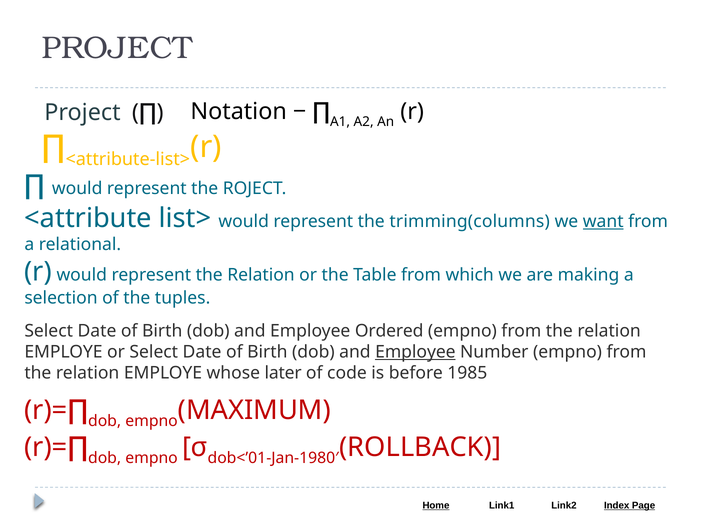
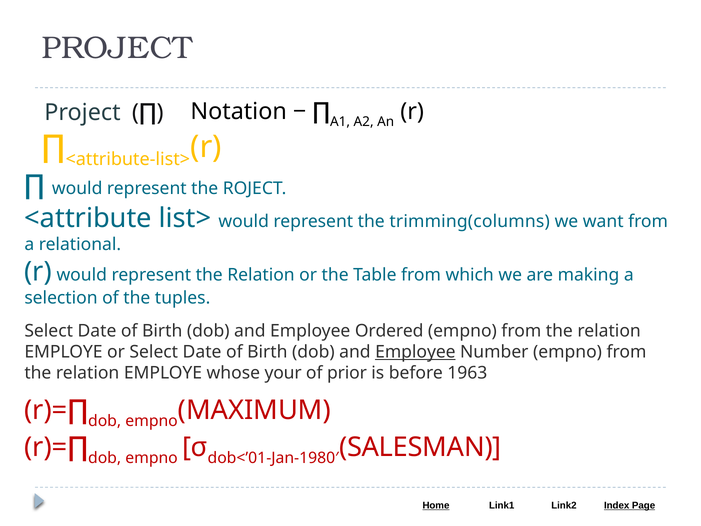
want underline: present -> none
later: later -> your
code: code -> prior
1985: 1985 -> 1963
ROLLBACK: ROLLBACK -> SALESMAN
